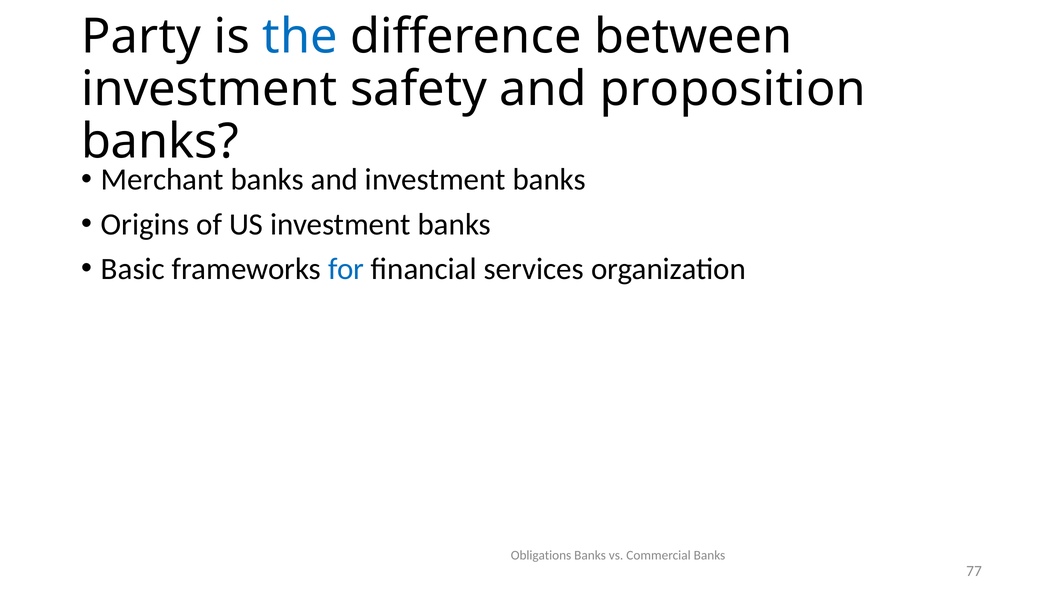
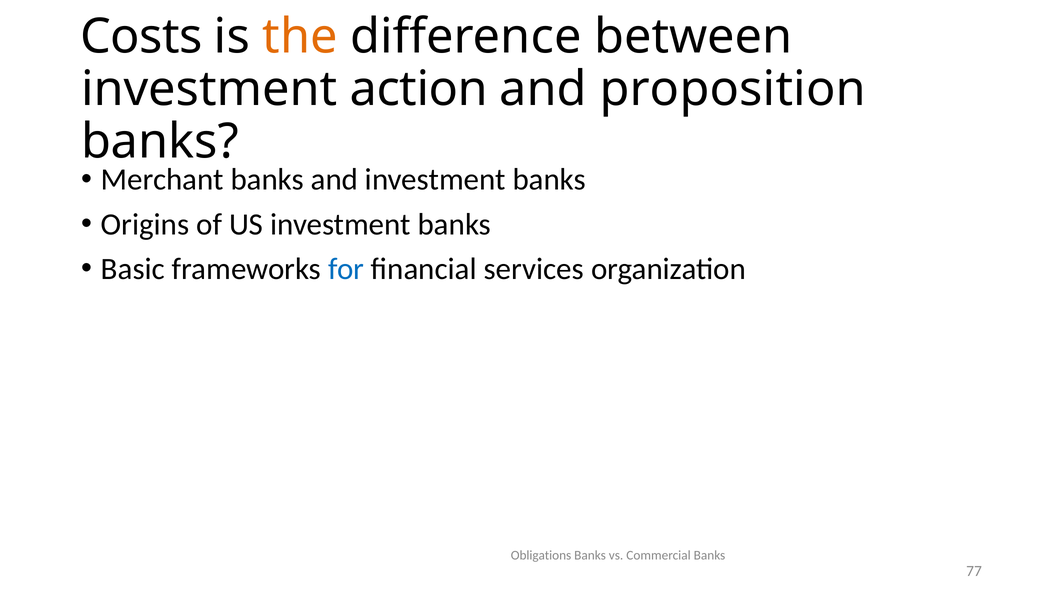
Party: Party -> Costs
the colour: blue -> orange
safety: safety -> action
